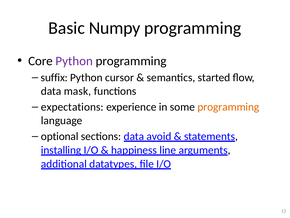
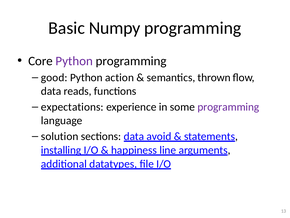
suffix: suffix -> good
cursor: cursor -> action
started: started -> thrown
mask: mask -> reads
programming at (228, 107) colour: orange -> purple
optional: optional -> solution
